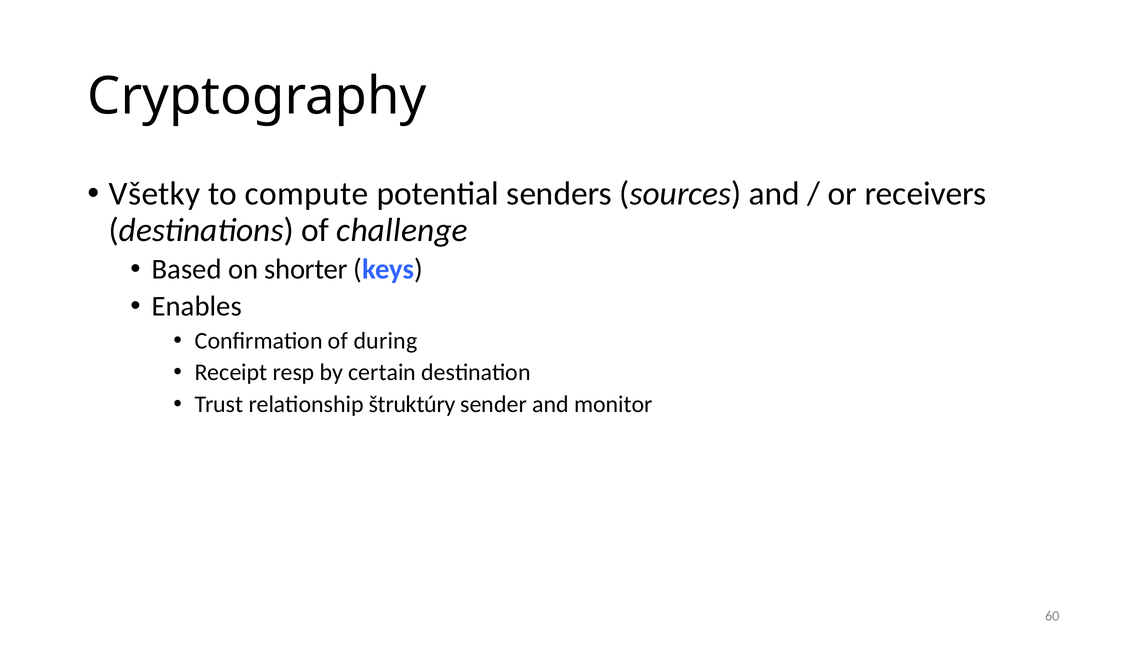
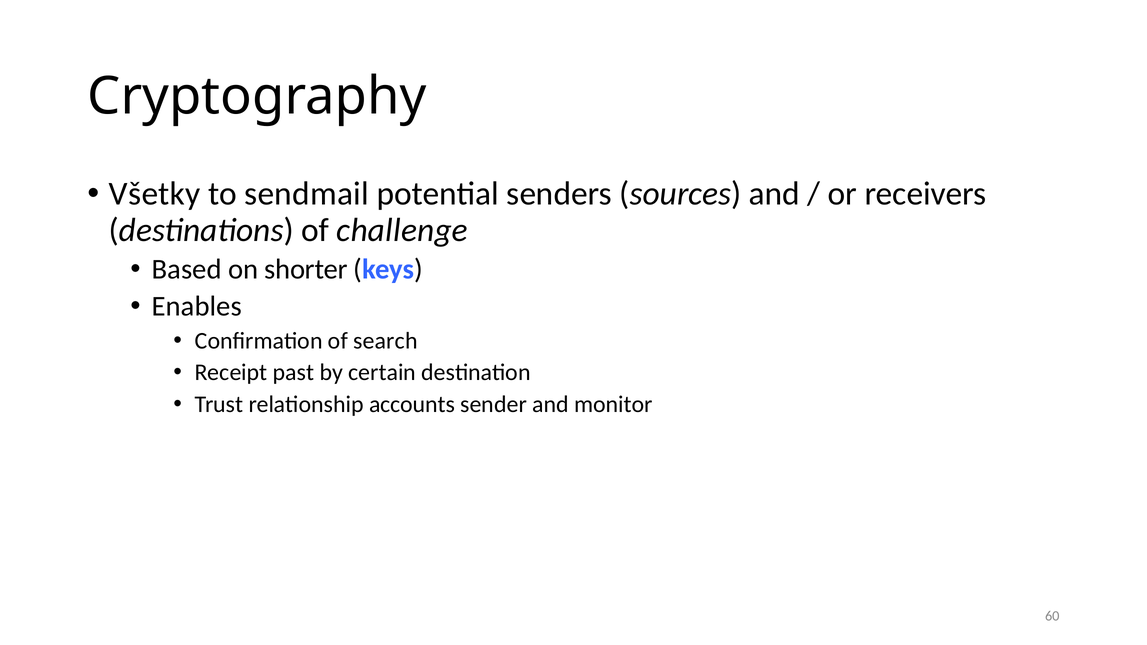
compute: compute -> sendmail
during: during -> search
resp: resp -> past
štruktúry: štruktúry -> accounts
